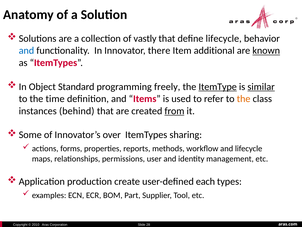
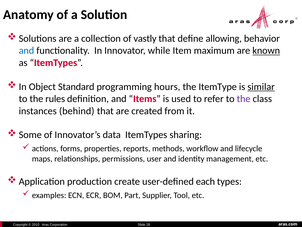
define lifecycle: lifecycle -> allowing
there: there -> while
additional: additional -> maximum
freely: freely -> hours
ItemType underline: present -> none
time: time -> rules
the at (244, 99) colour: orange -> purple
from underline: present -> none
over: over -> data
